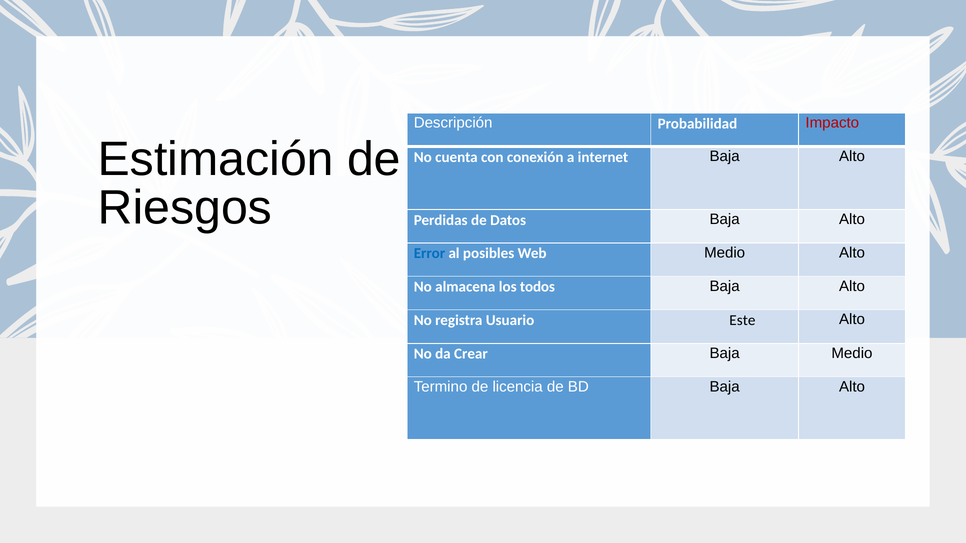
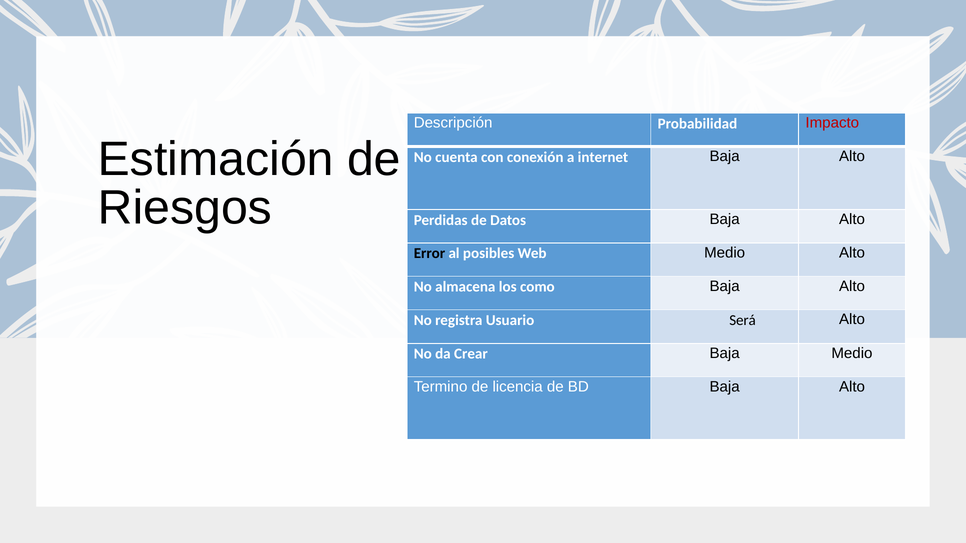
Error colour: blue -> black
todos: todos -> como
Este: Este -> Será
